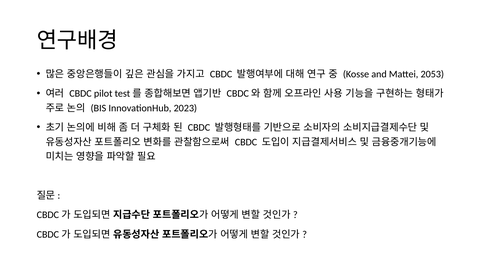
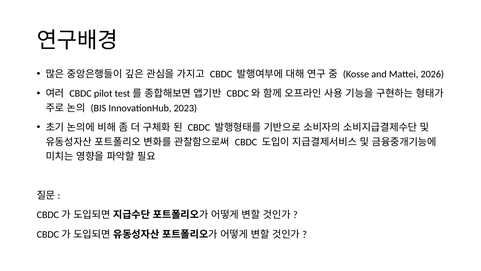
2053: 2053 -> 2026
